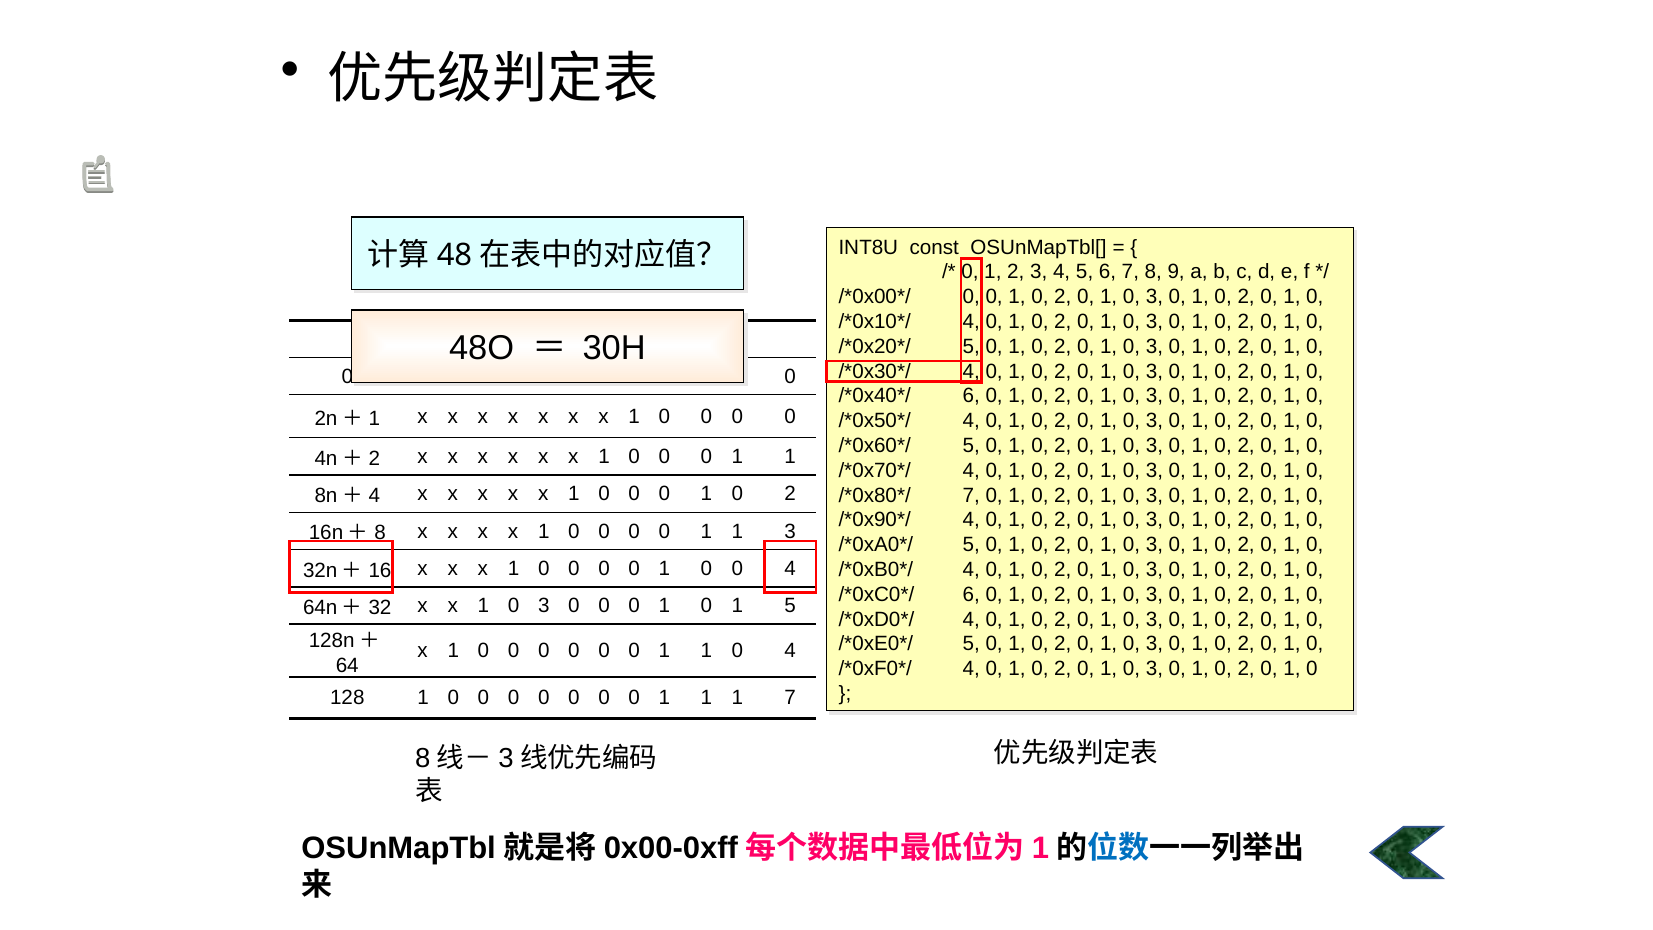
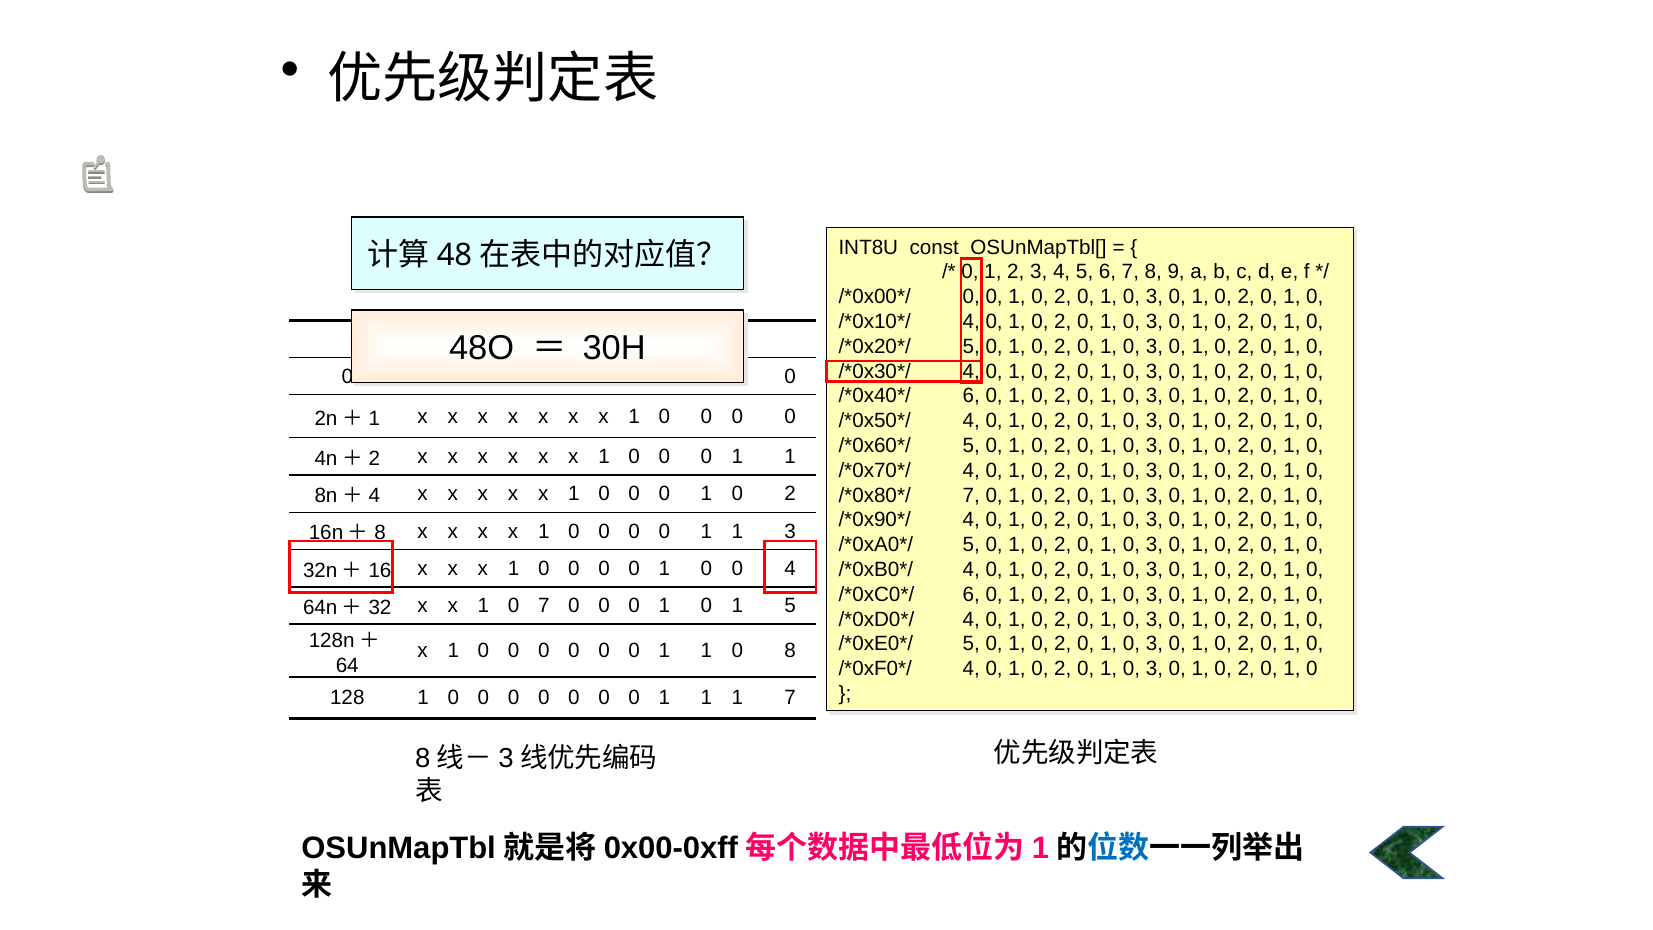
x 1 0 3: 3 -> 7
1 0 4: 4 -> 8
